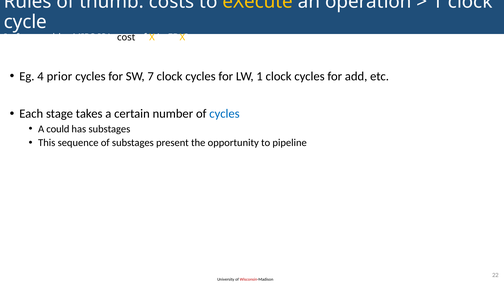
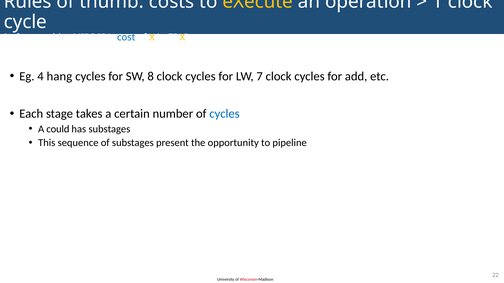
cost colour: black -> blue
prior: prior -> hang
7: 7 -> 8
LW 1: 1 -> 7
